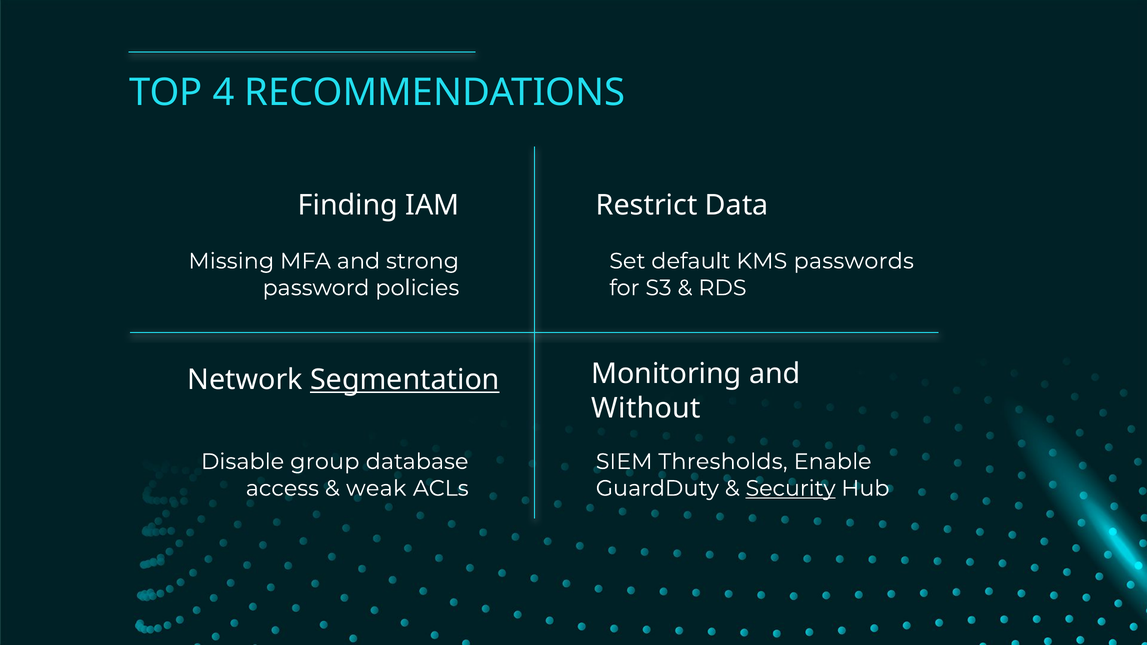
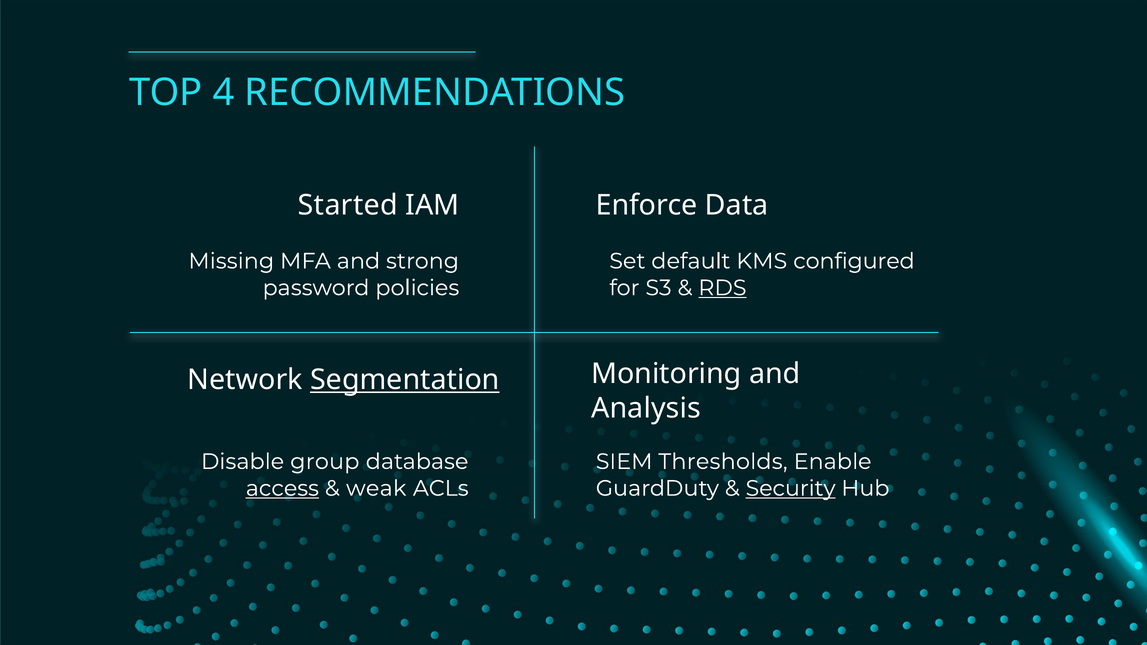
Finding: Finding -> Started
Restrict: Restrict -> Enforce
passwords: passwords -> configured
RDS underline: none -> present
Without: Without -> Analysis
access underline: none -> present
